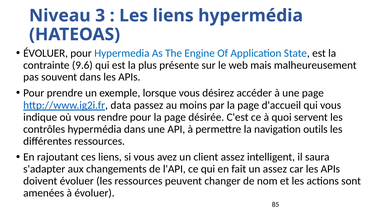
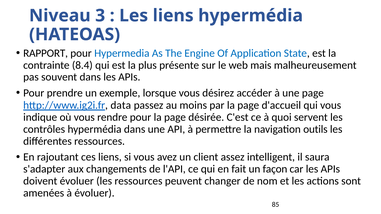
ÉVOLUER at (46, 53): ÉVOLUER -> RAPPORT
9.6: 9.6 -> 8.4
un assez: assez -> façon
